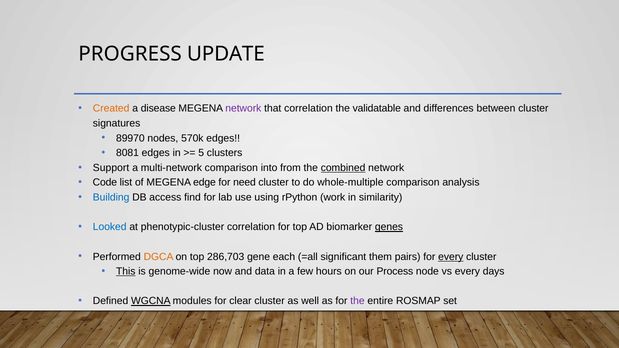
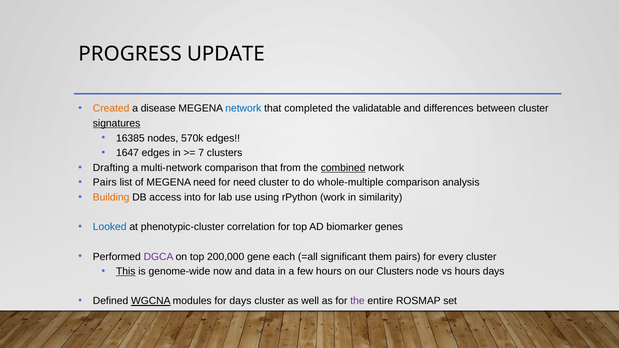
network at (243, 109) colour: purple -> blue
that correlation: correlation -> completed
signatures underline: none -> present
89970: 89970 -> 16385
8081: 8081 -> 1647
5: 5 -> 7
Support: Support -> Drafting
comparison into: into -> that
Code at (105, 183): Code -> Pairs
MEGENA edge: edge -> need
Building colour: blue -> orange
find: find -> into
genes underline: present -> none
DGCA colour: orange -> purple
286,703: 286,703 -> 200,000
every at (451, 257) underline: present -> none
our Process: Process -> Clusters
vs every: every -> hours
for clear: clear -> days
